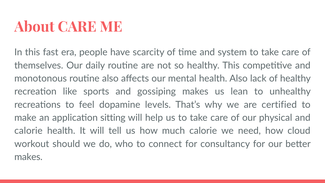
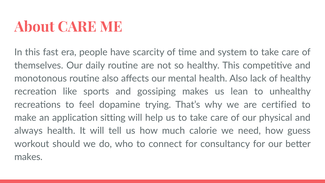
levels: levels -> trying
calorie at (28, 131): calorie -> always
cloud: cloud -> guess
